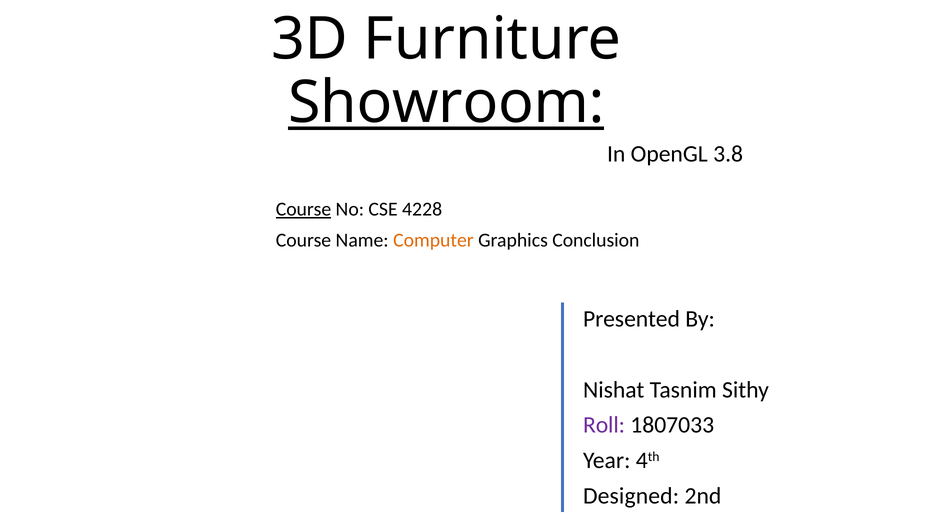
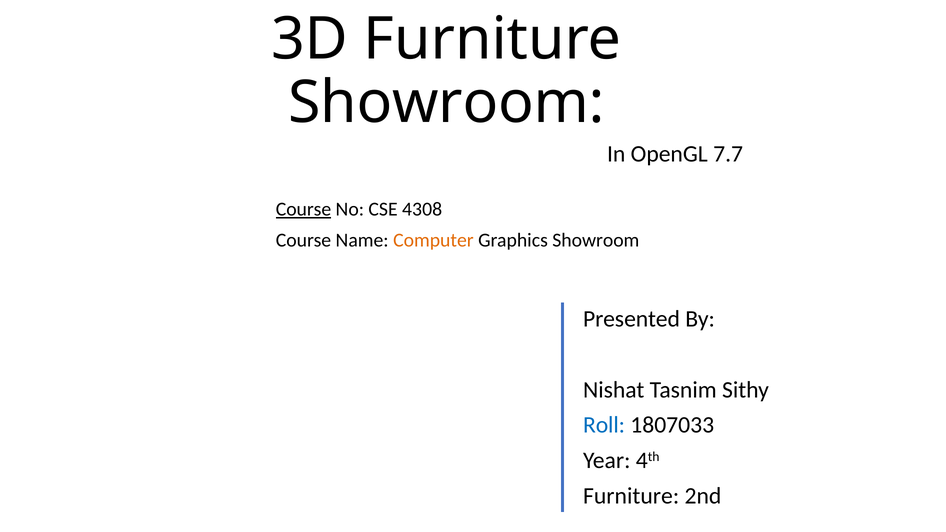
Showroom at (446, 103) underline: present -> none
3.8: 3.8 -> 7.7
4228: 4228 -> 4308
Graphics Conclusion: Conclusion -> Showroom
Roll colour: purple -> blue
Designed at (631, 496): Designed -> Furniture
